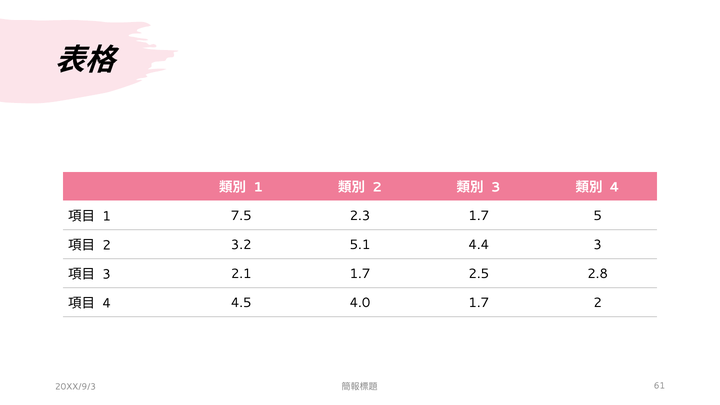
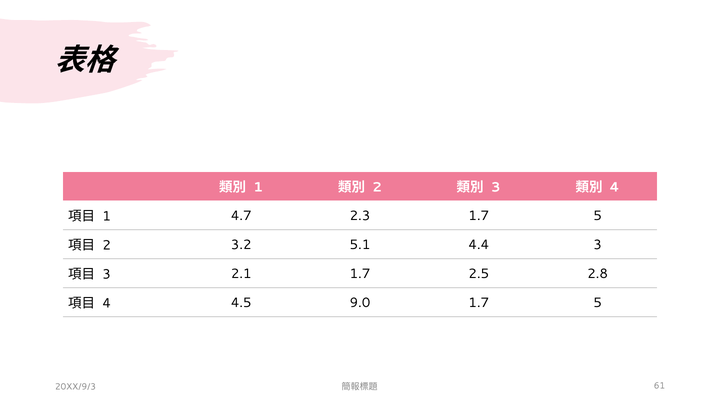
7.5: 7.5 -> 4.7
4.0: 4.0 -> 9.0
2 at (598, 303): 2 -> 5
